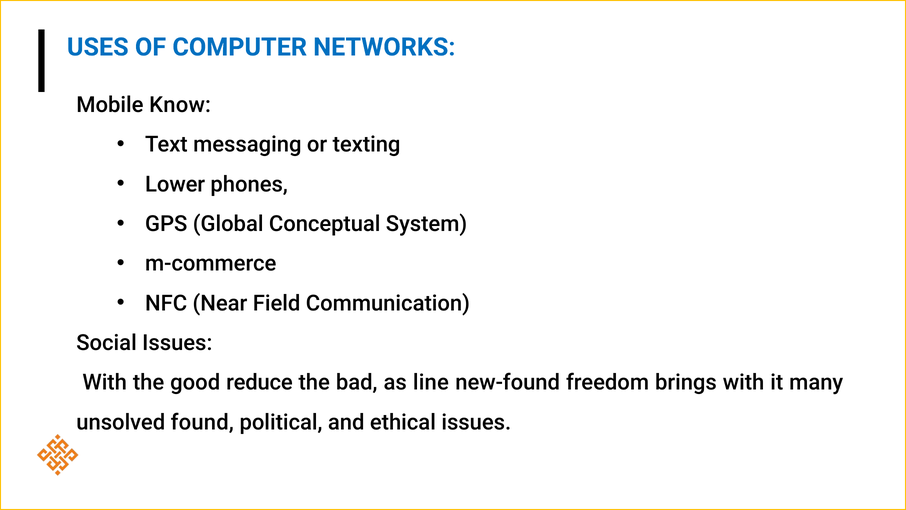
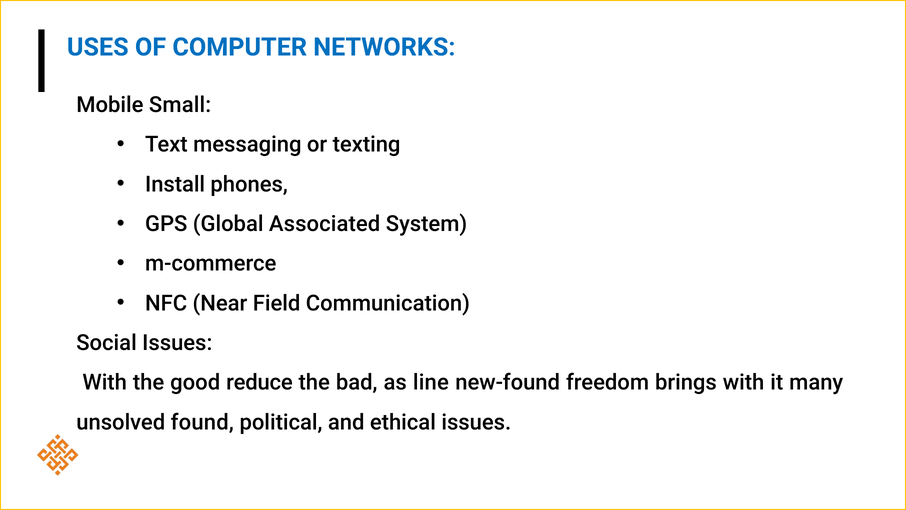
Know: Know -> Small
Lower: Lower -> Install
Conceptual: Conceptual -> Associated
